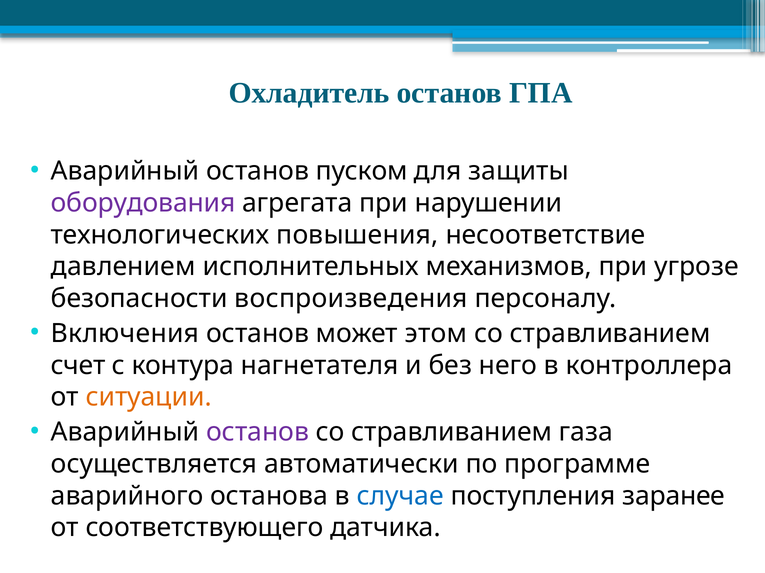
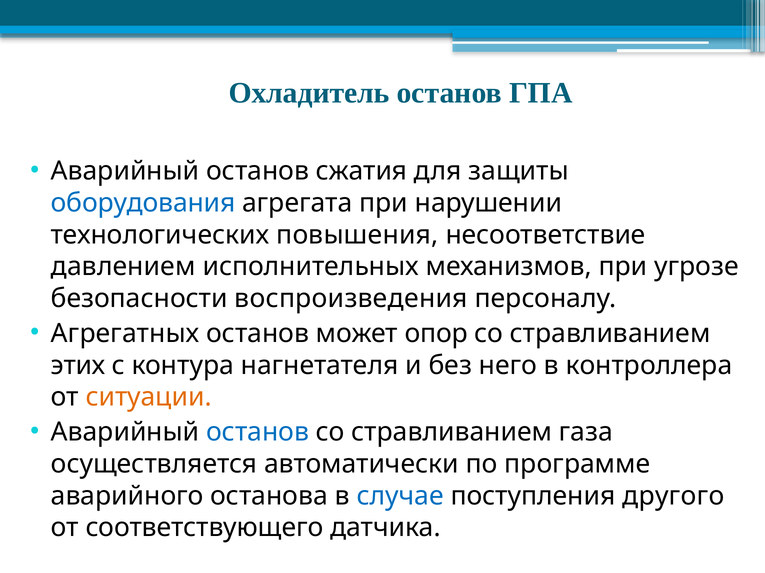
пуском: пуском -> сжатия
оборудования colour: purple -> blue
Включения: Включения -> Агрегатных
этом: этом -> опор
счет: счет -> этих
останов at (258, 433) colour: purple -> blue
заранее: заранее -> другого
